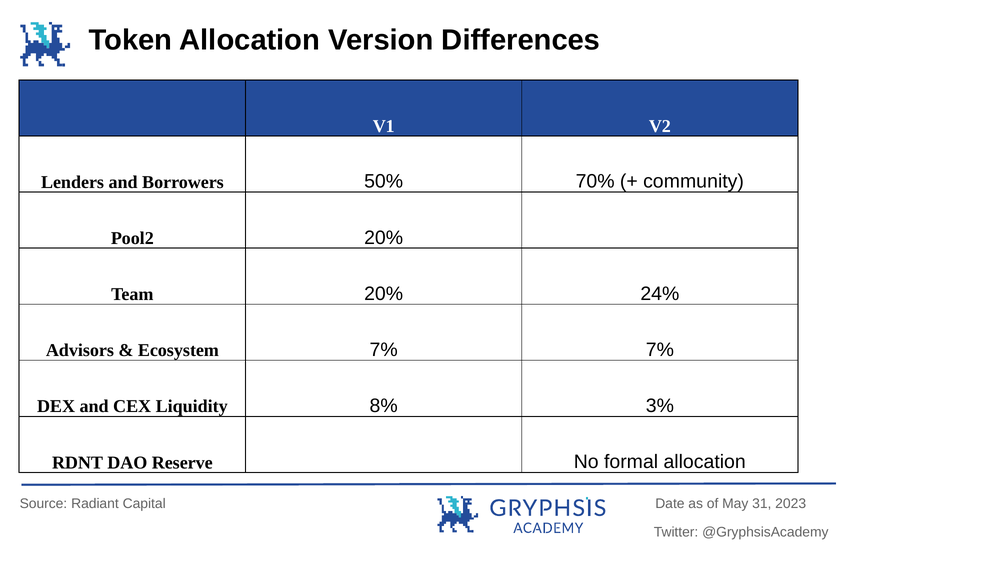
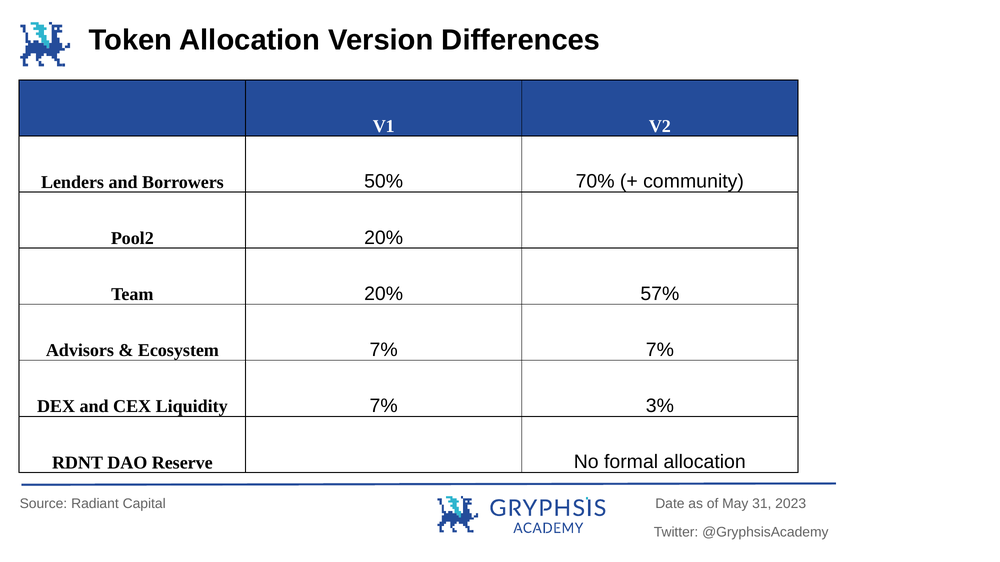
24%: 24% -> 57%
Liquidity 8%: 8% -> 7%
